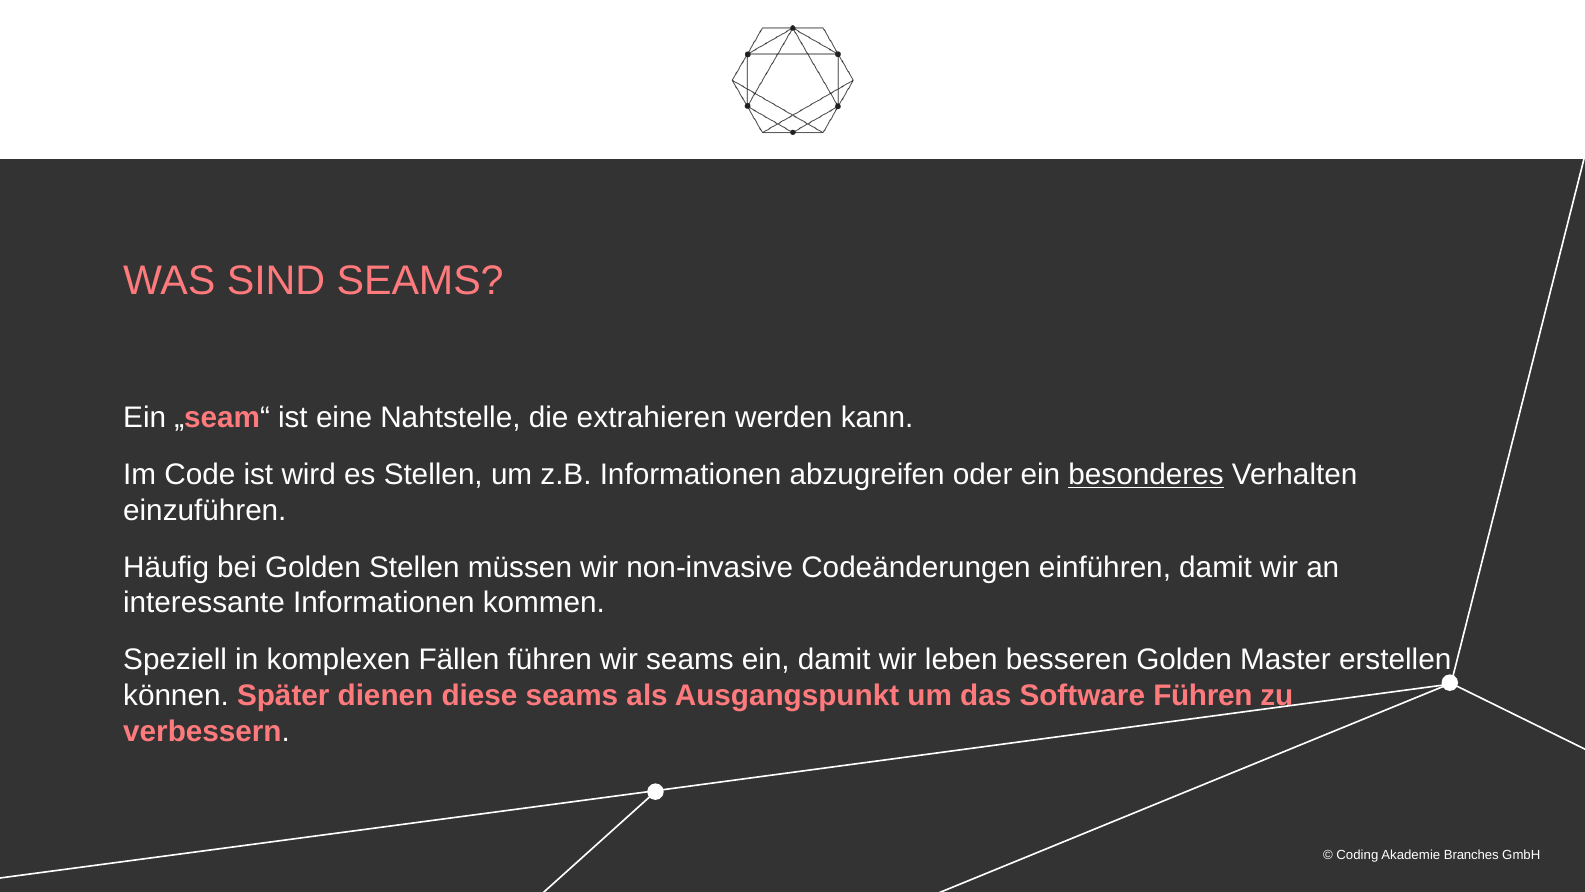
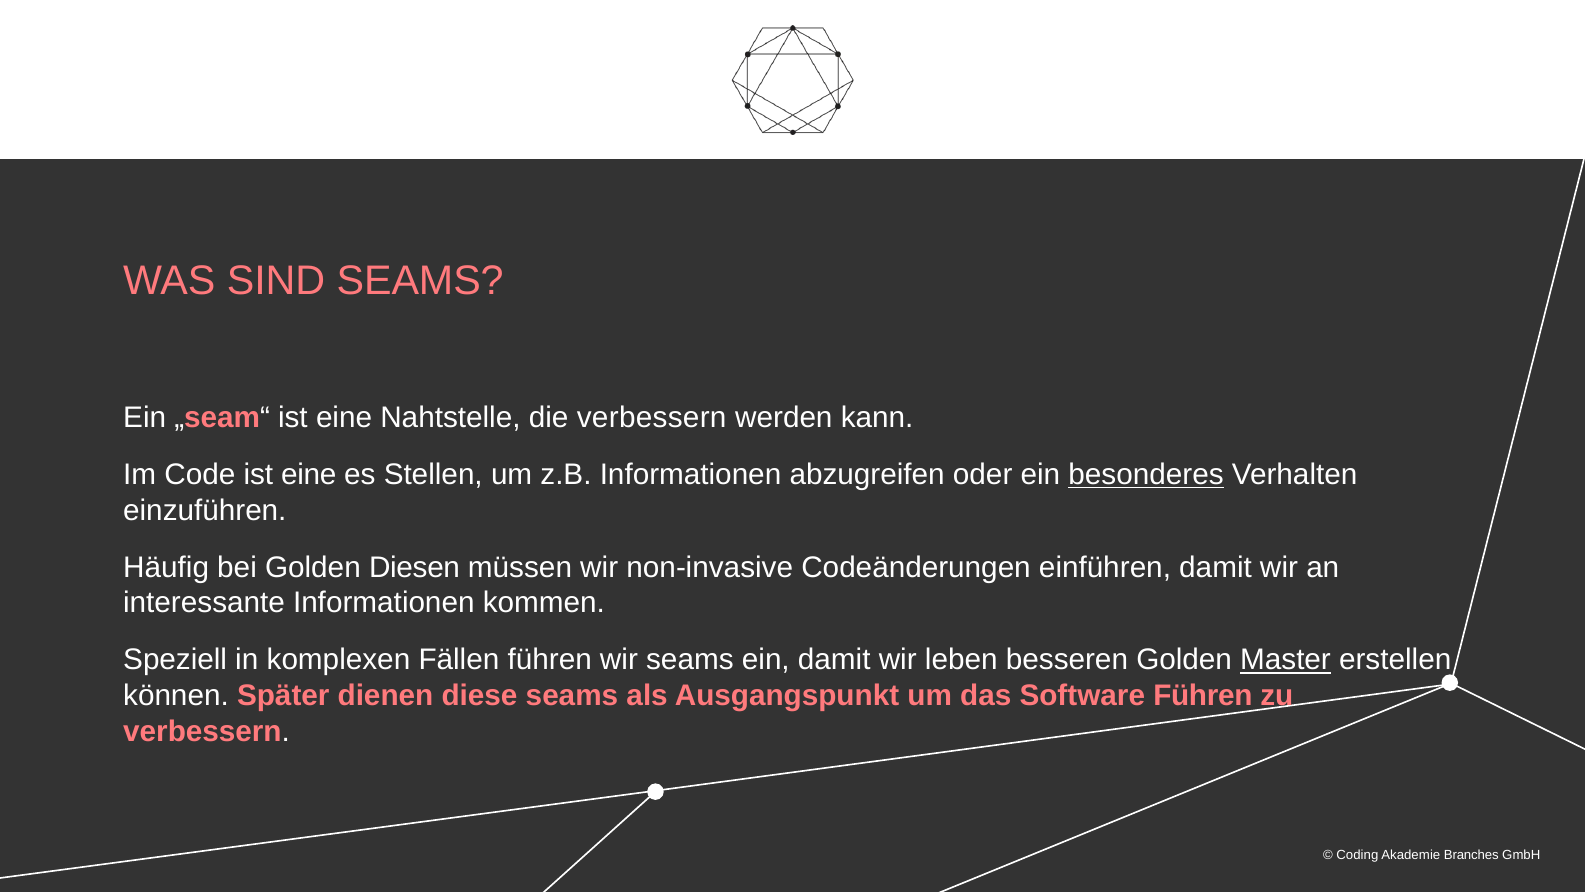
die extrahieren: extrahieren -> verbessern
Code ist wird: wird -> eine
Golden Stellen: Stellen -> Diesen
Master underline: none -> present
